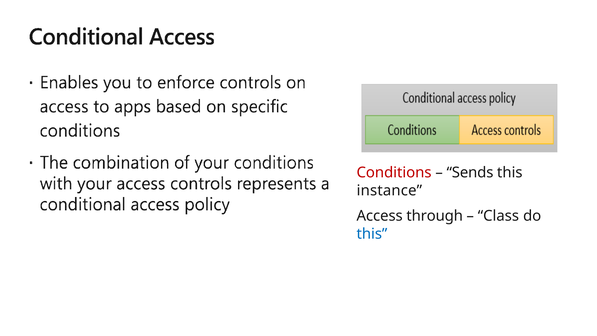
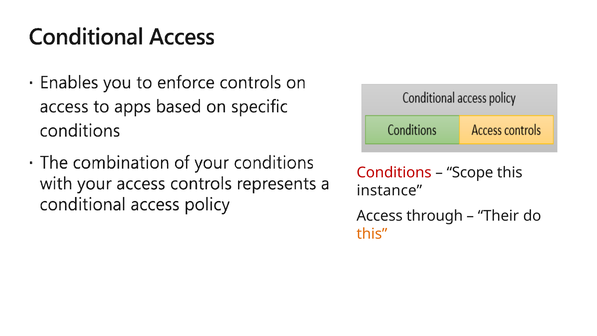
Sends: Sends -> Scope
Class: Class -> Their
this at (372, 234) colour: blue -> orange
